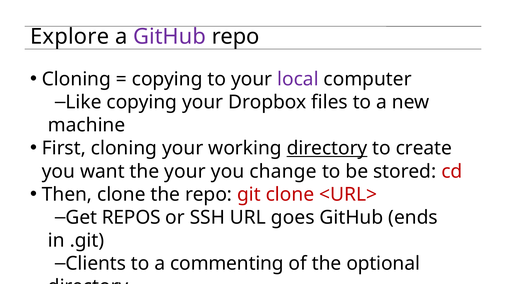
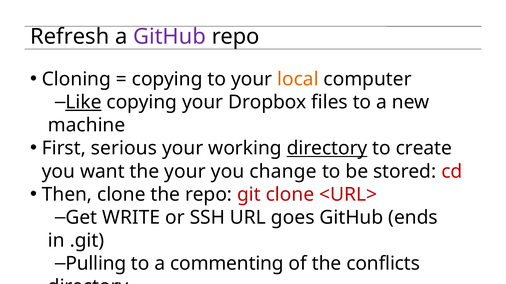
Explore: Explore -> Refresh
local colour: purple -> orange
Like underline: none -> present
First cloning: cloning -> serious
REPOS: REPOS -> WRITE
Clients: Clients -> Pulling
optional: optional -> conflicts
